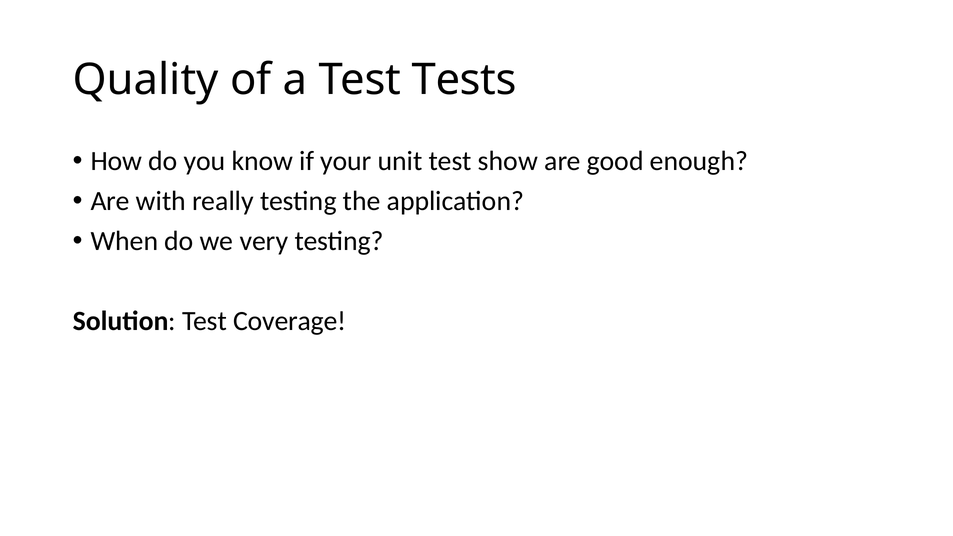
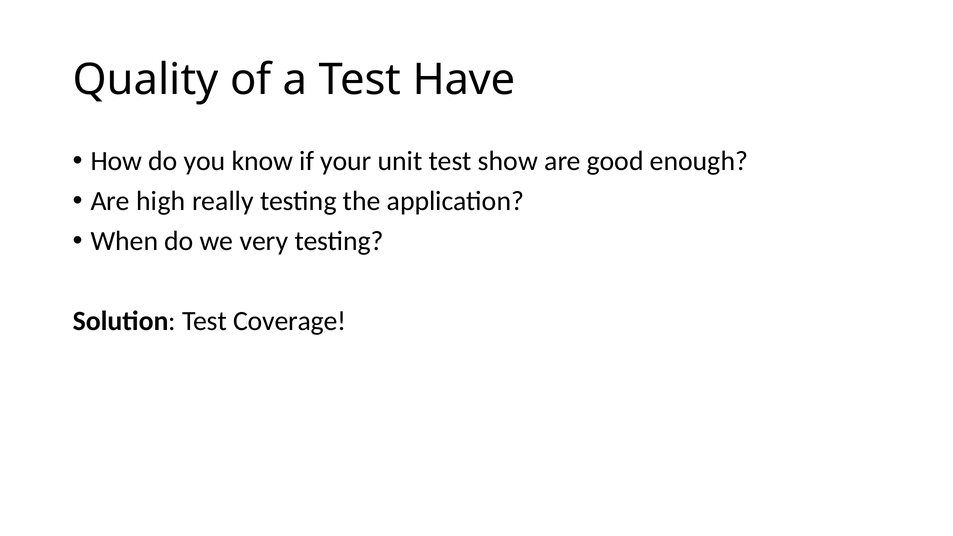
Tests: Tests -> Have
with: with -> high
